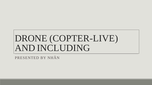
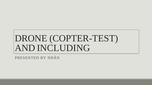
COPTER-LIVE: COPTER-LIVE -> COPTER-TEST
